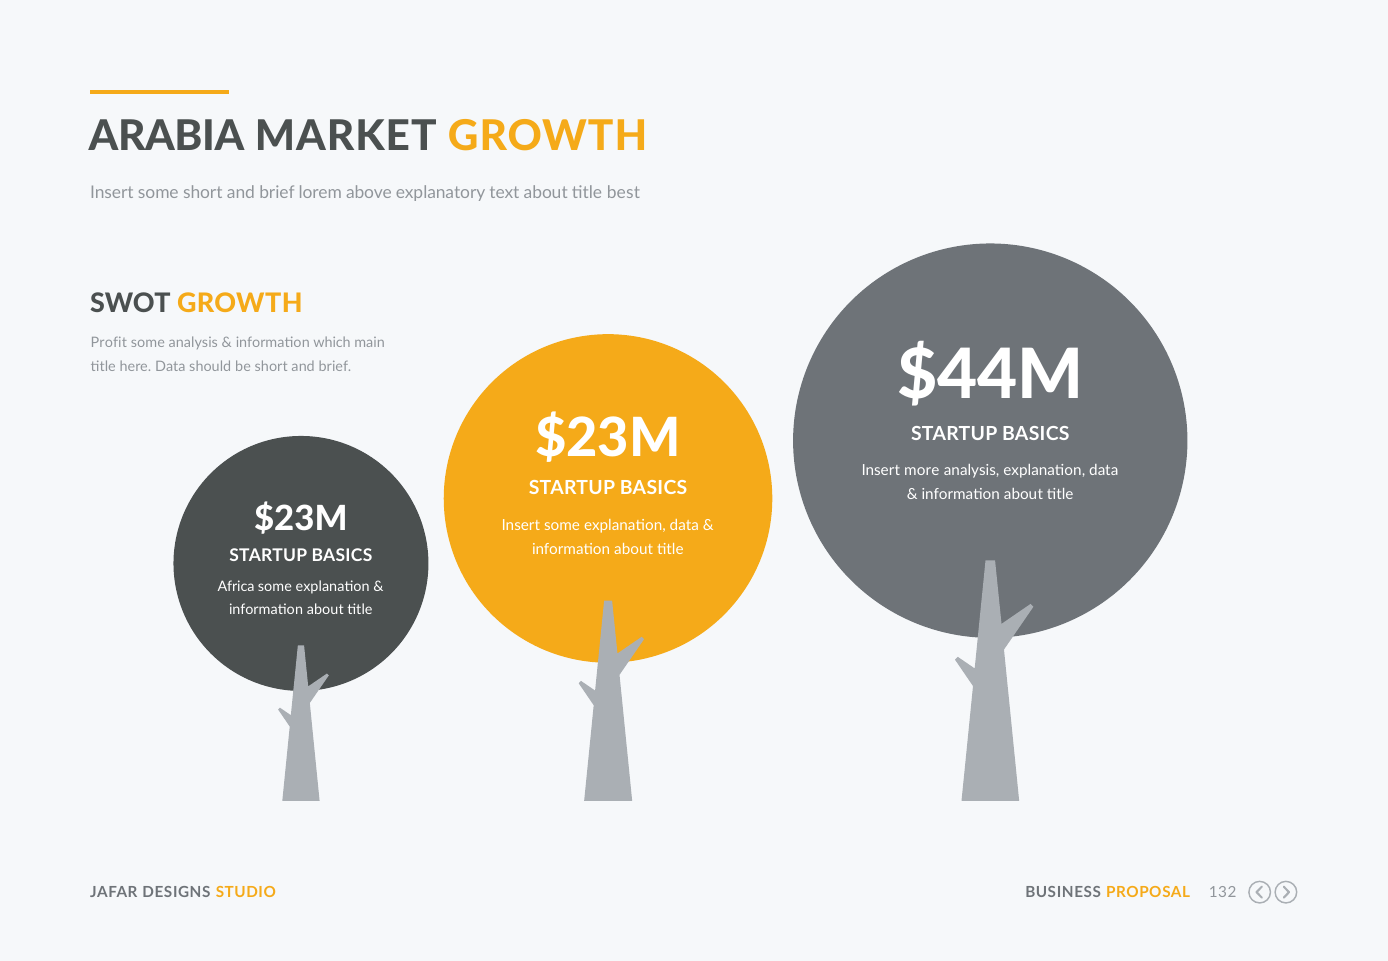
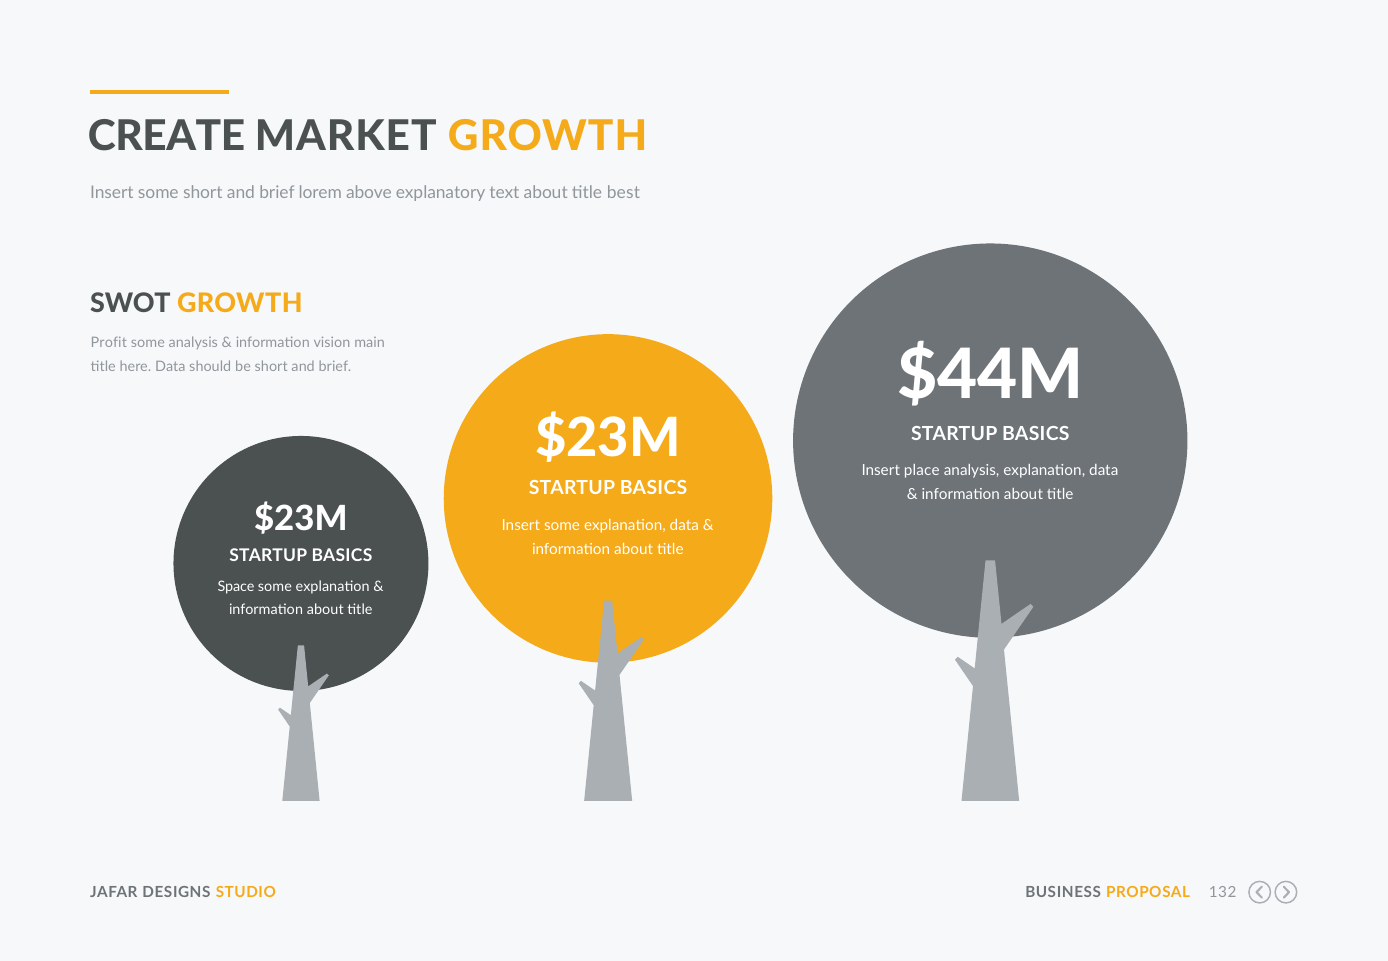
ARABIA: ARABIA -> CREATE
which: which -> vision
more: more -> place
Africa: Africa -> Space
